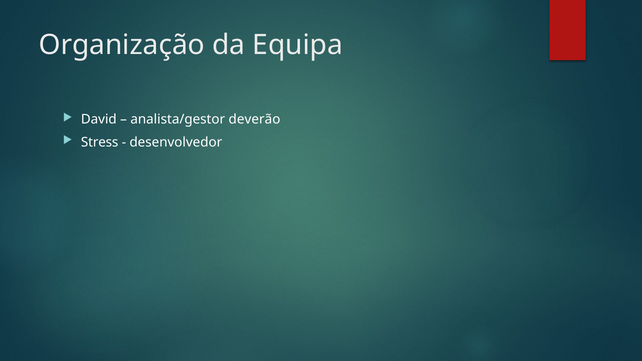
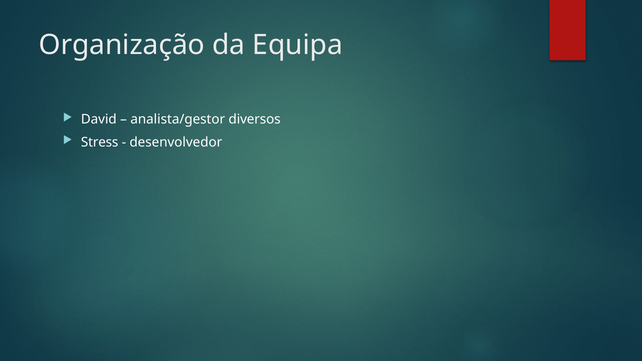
deverão: deverão -> diversos
